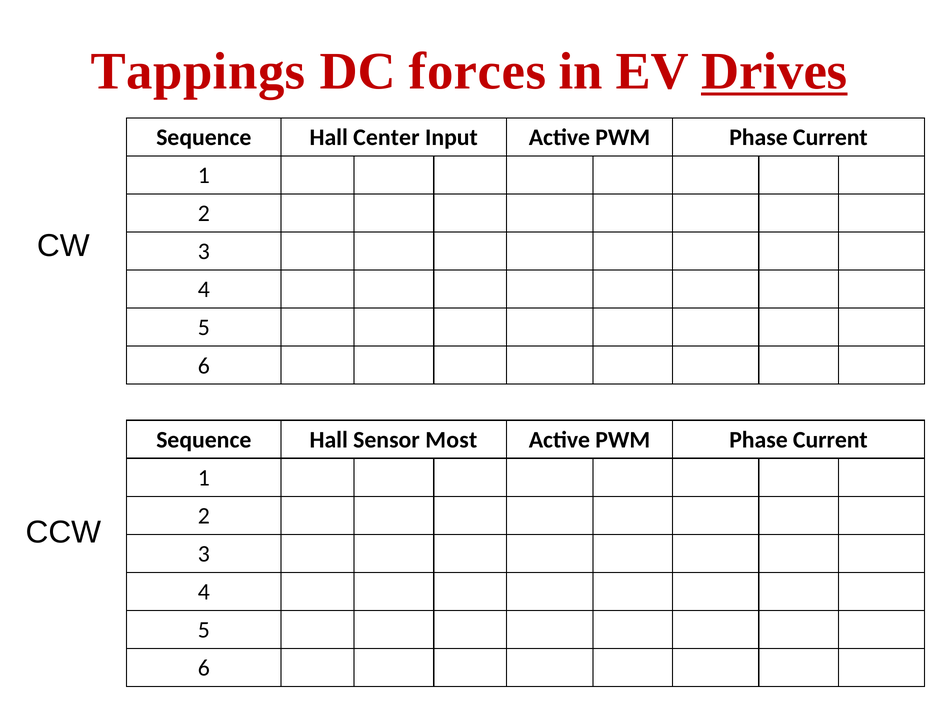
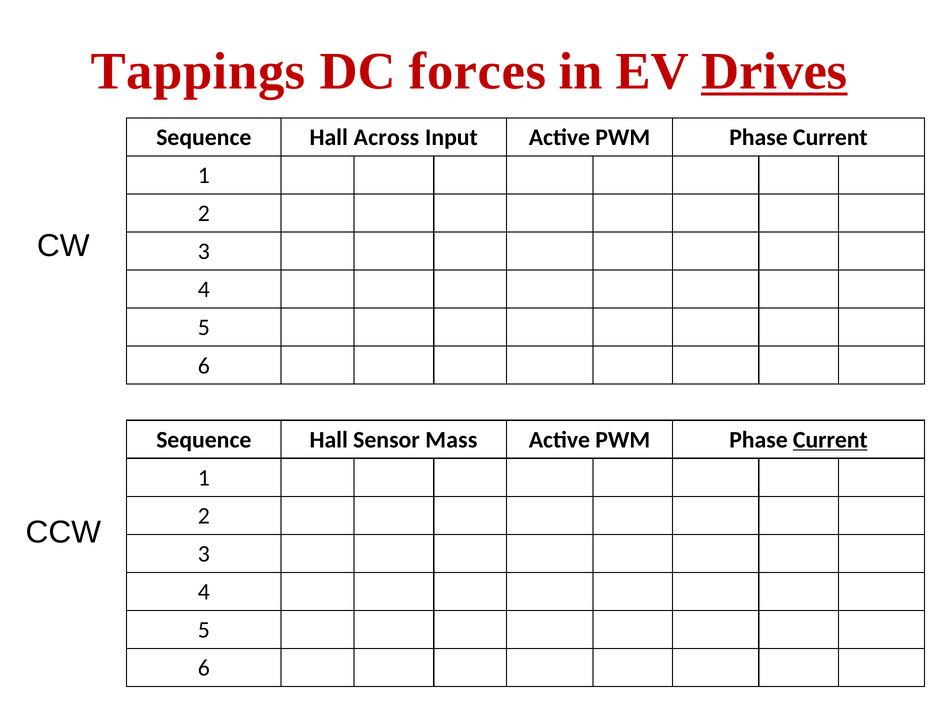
Center: Center -> Across
Most: Most -> Mass
Current at (830, 440) underline: none -> present
